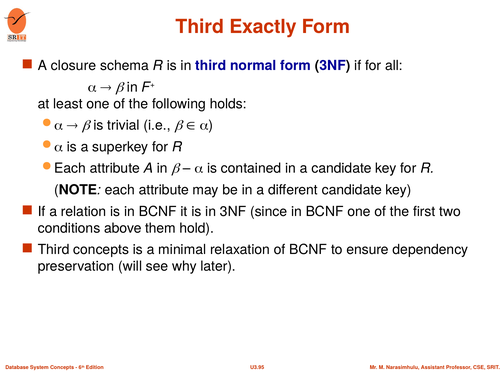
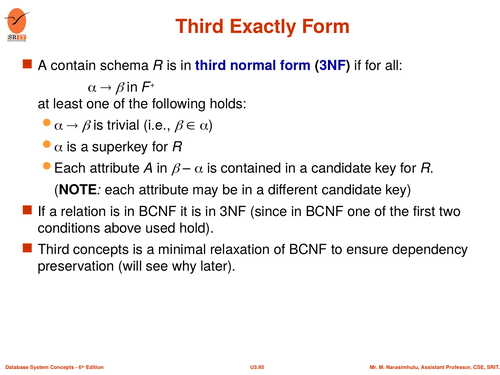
closure: closure -> contain
them: them -> used
